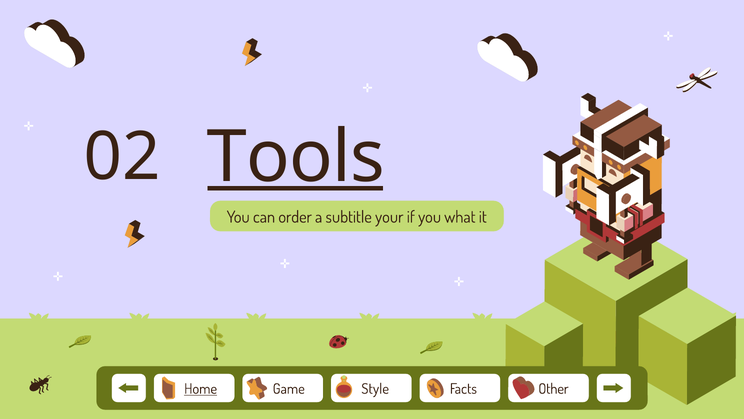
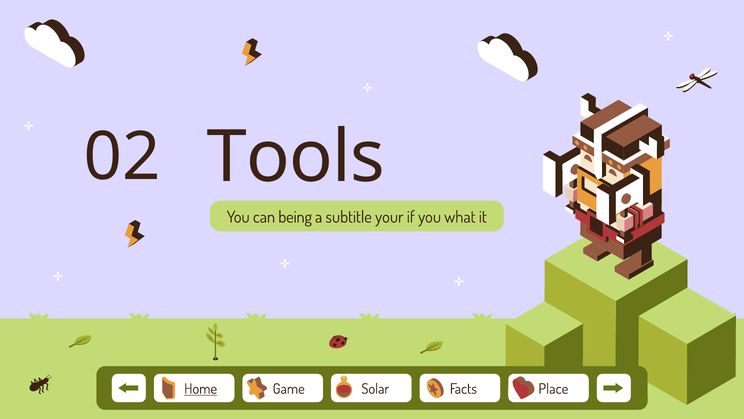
Tools underline: present -> none
order: order -> being
Style: Style -> Solar
Other: Other -> Place
